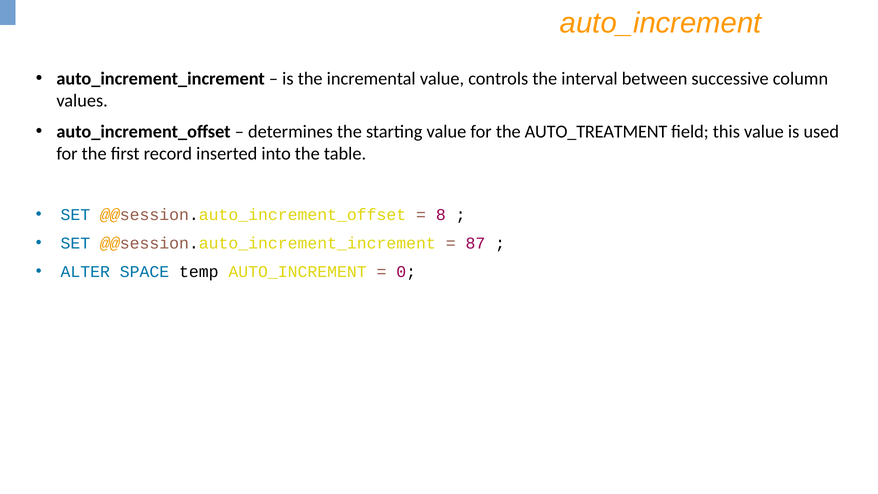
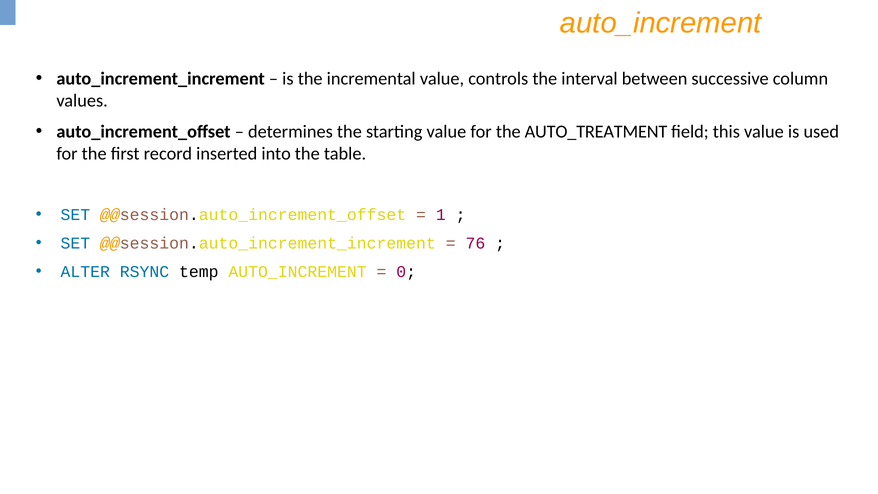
8: 8 -> 1
87: 87 -> 76
SPACE: SPACE -> RSYNC
